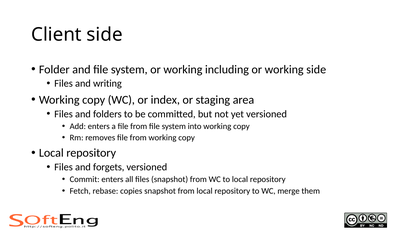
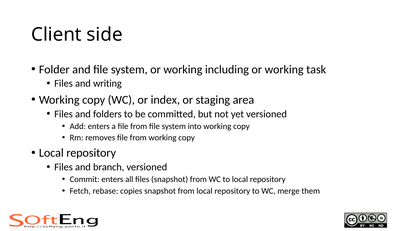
working side: side -> task
forgets: forgets -> branch
